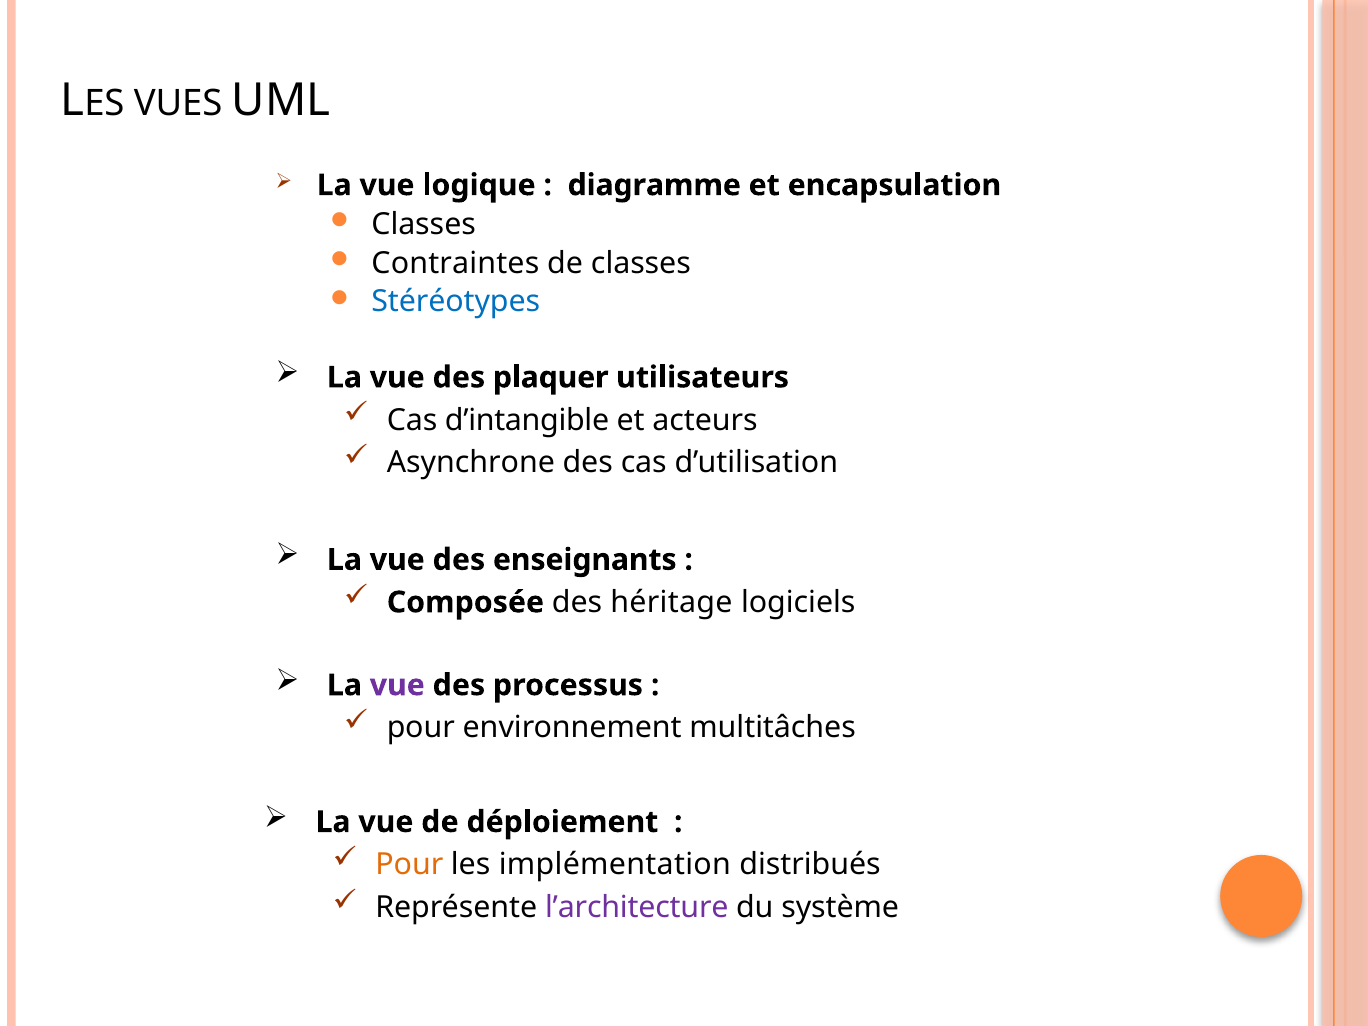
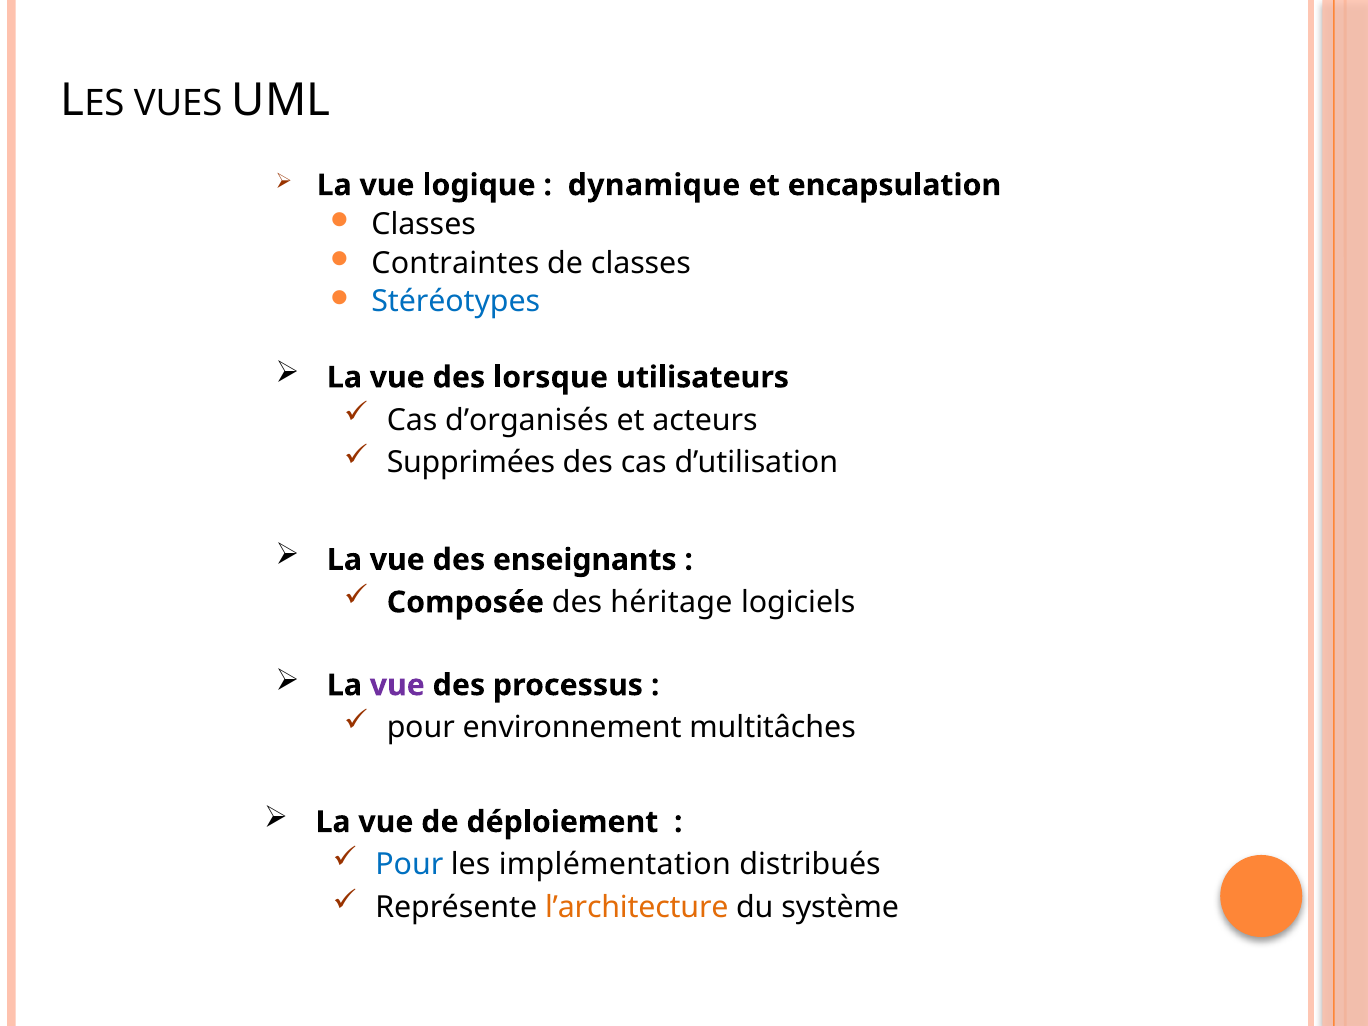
diagramme: diagramme -> dynamique
plaquer: plaquer -> lorsque
d’intangible: d’intangible -> d’organisés
Asynchrone: Asynchrone -> Supprimées
Pour at (409, 865) colour: orange -> blue
l’architecture colour: purple -> orange
